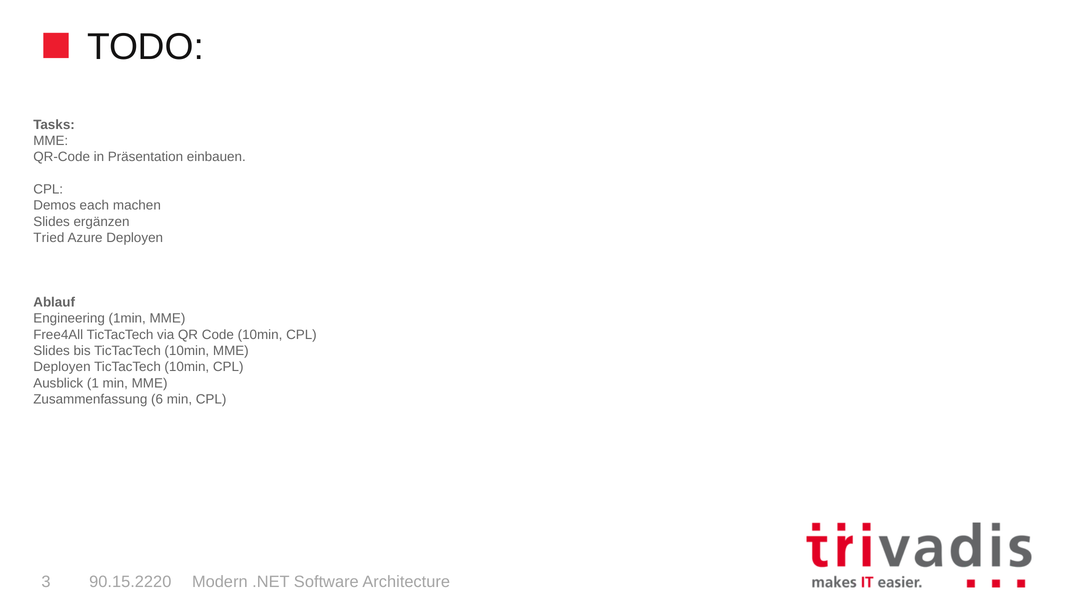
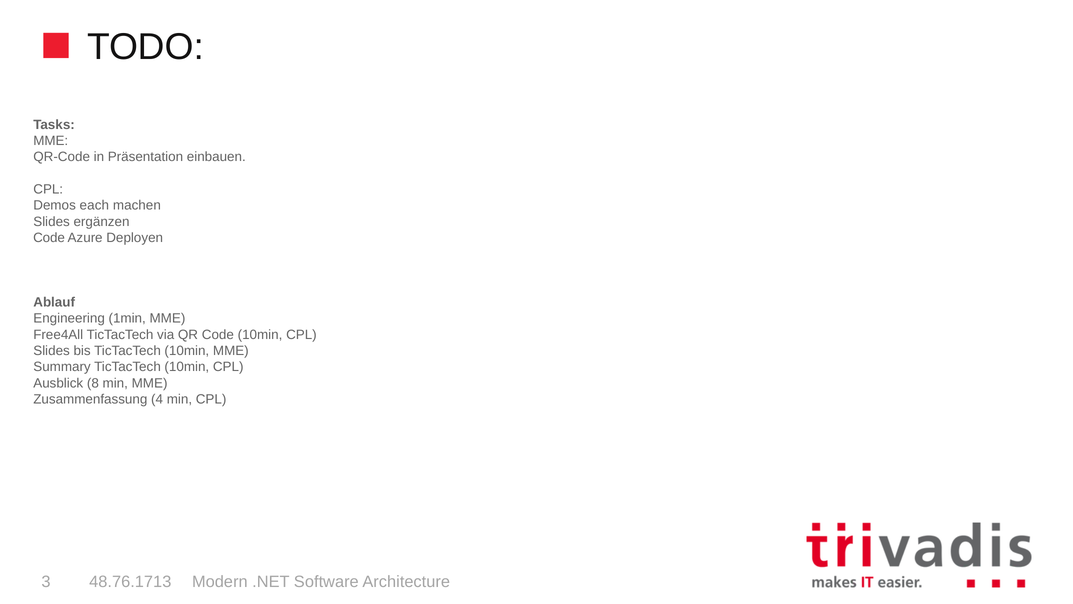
Tried at (49, 238): Tried -> Code
Deployen at (62, 367): Deployen -> Summary
1: 1 -> 8
6: 6 -> 4
90.15.2220: 90.15.2220 -> 48.76.1713
